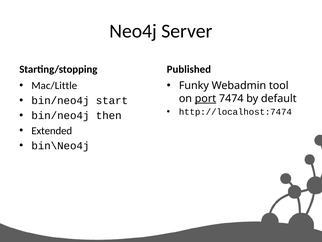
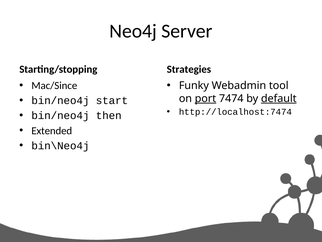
Published: Published -> Strategies
Mac/Little: Mac/Little -> Mac/Since
default underline: none -> present
